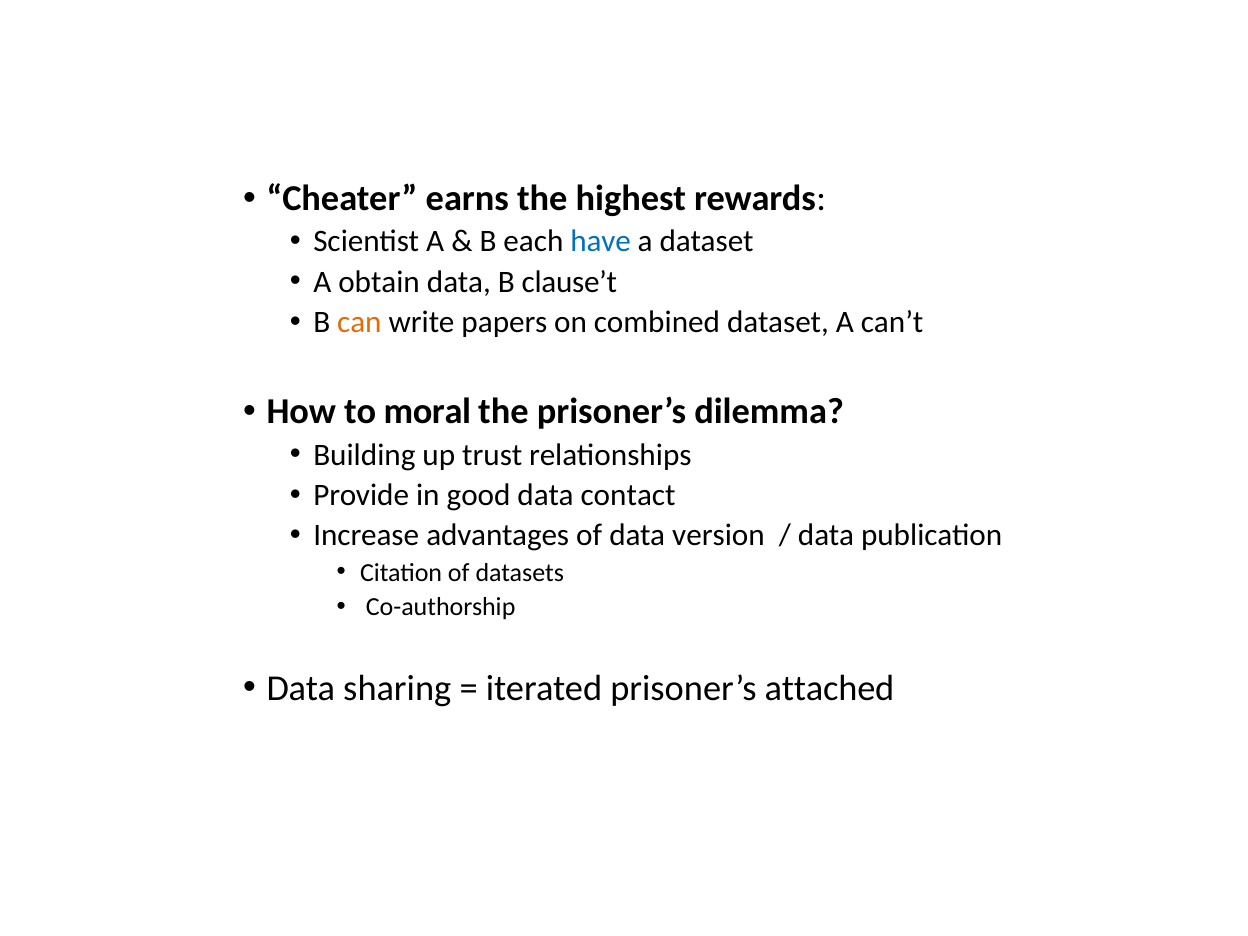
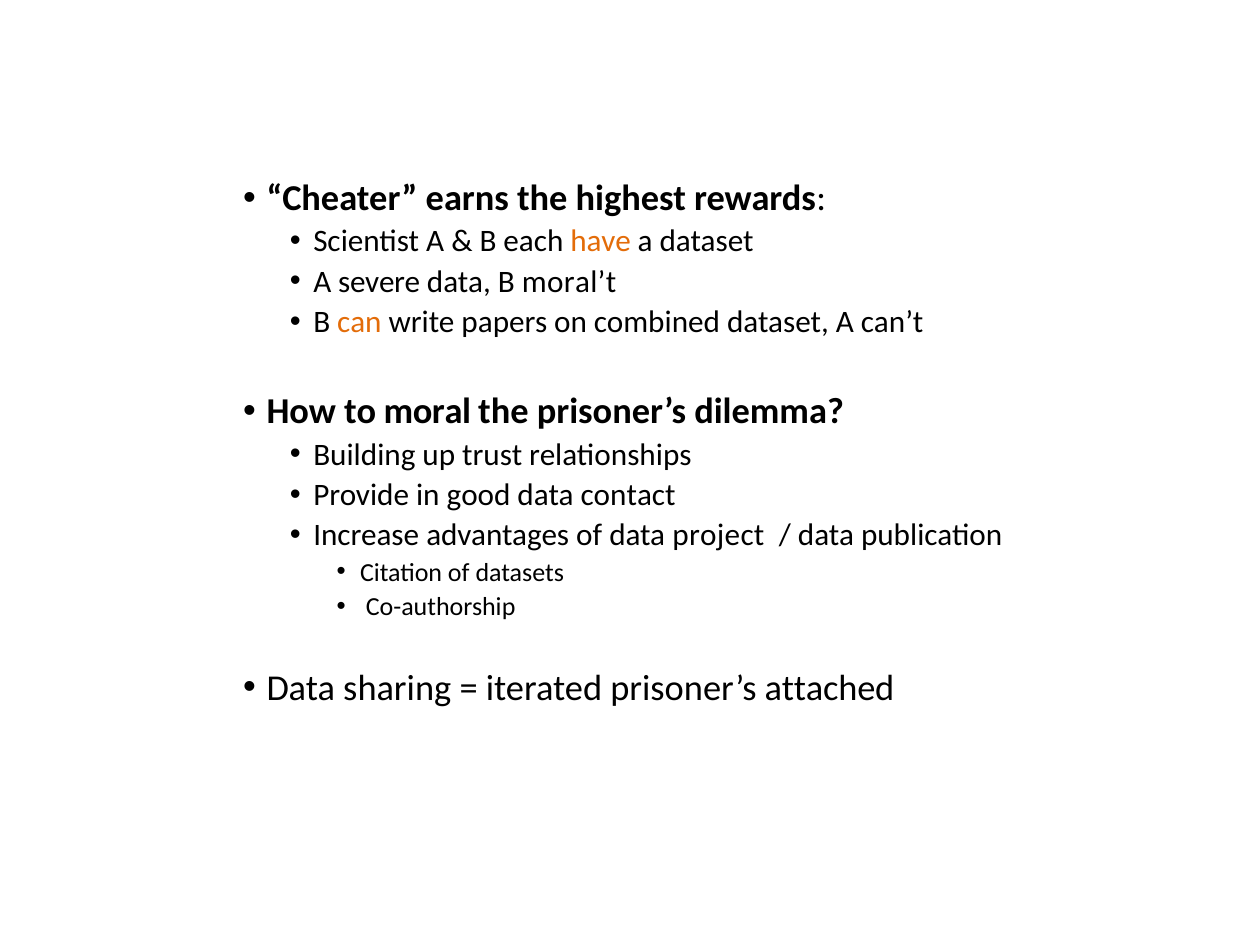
have colour: blue -> orange
obtain: obtain -> severe
clause’t: clause’t -> moral’t
version: version -> project
